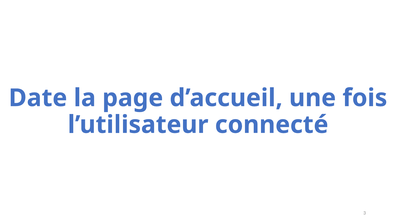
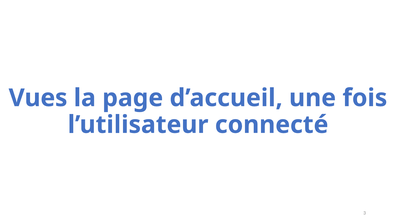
Date: Date -> Vues
